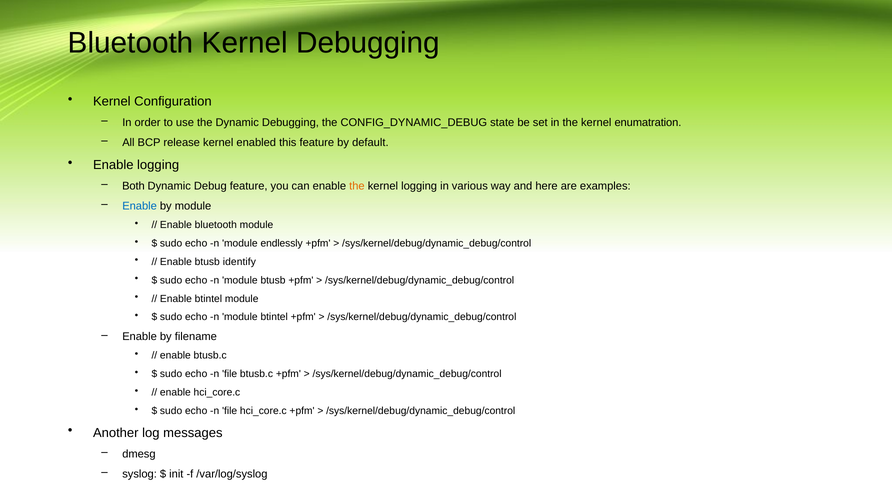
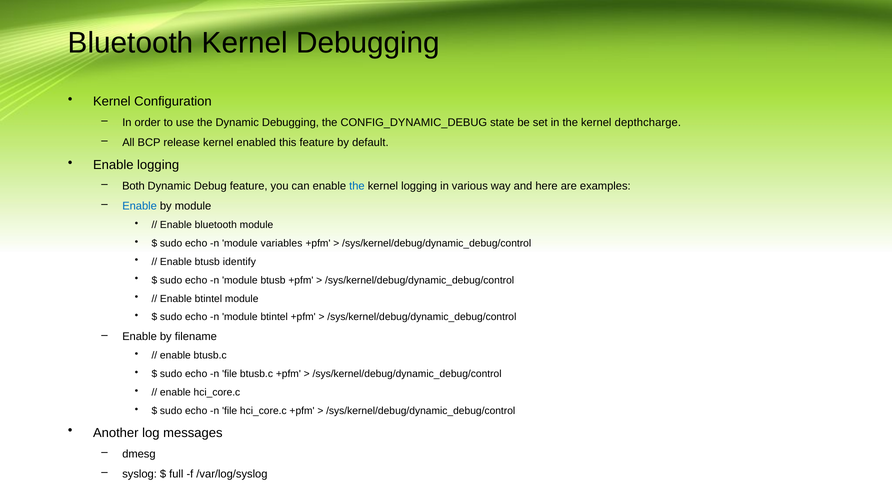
enumatration: enumatration -> depthcharge
the at (357, 186) colour: orange -> blue
endlessly: endlessly -> variables
init: init -> full
